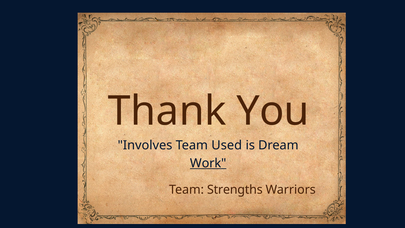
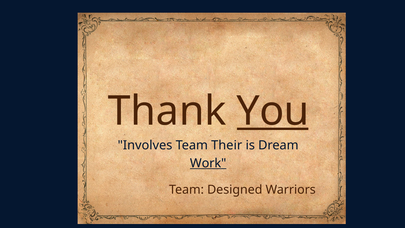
You underline: none -> present
Used: Used -> Their
Strengths: Strengths -> Designed
